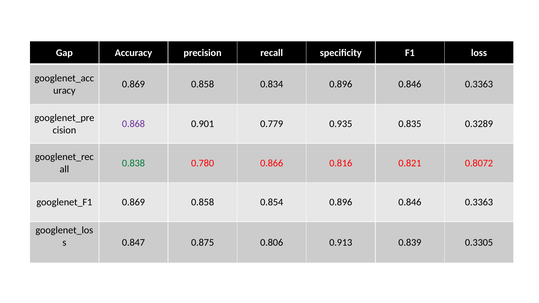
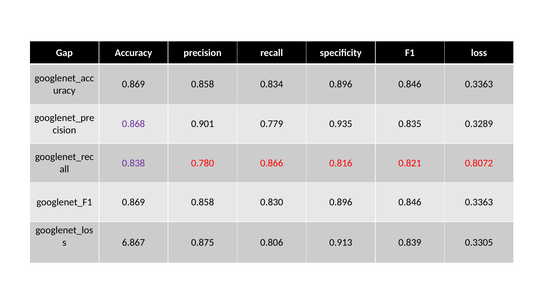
0.838 colour: green -> purple
0.854: 0.854 -> 0.830
0.847: 0.847 -> 6.867
